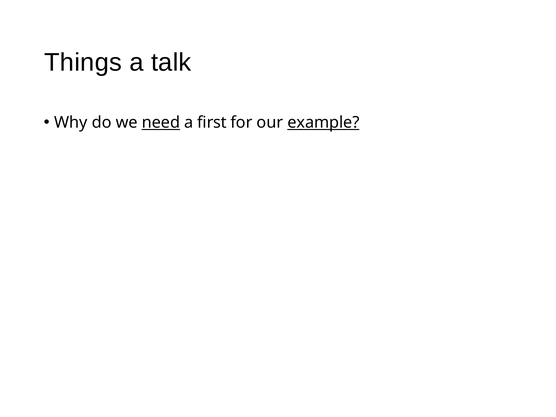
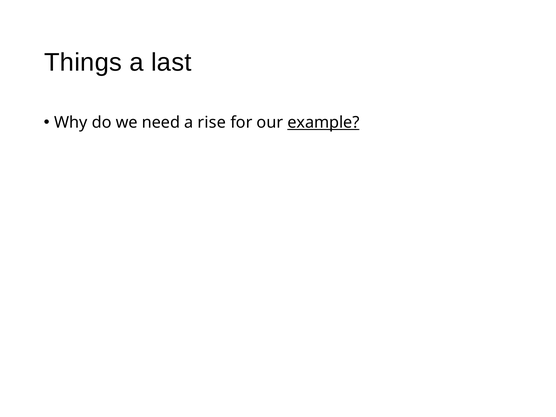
talk: talk -> last
need underline: present -> none
first: first -> rise
